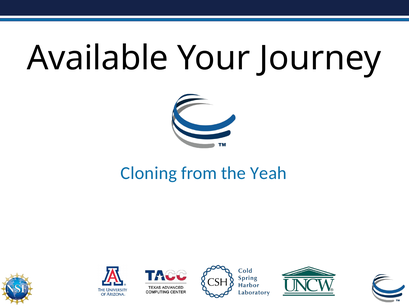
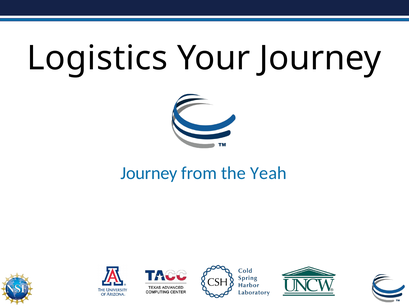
Available: Available -> Logistics
Cloning at (149, 173): Cloning -> Journey
